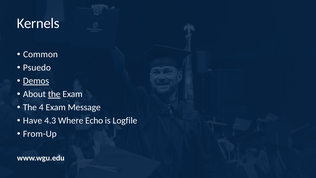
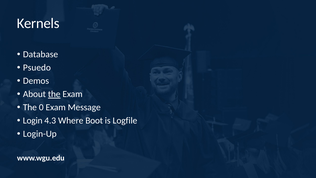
Common: Common -> Database
Demos underline: present -> none
4: 4 -> 0
Have: Have -> Login
Echo: Echo -> Boot
From-Up: From-Up -> Login-Up
